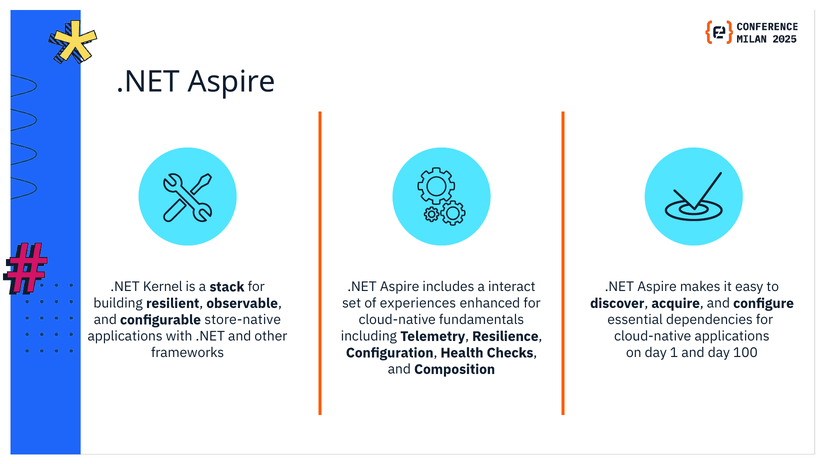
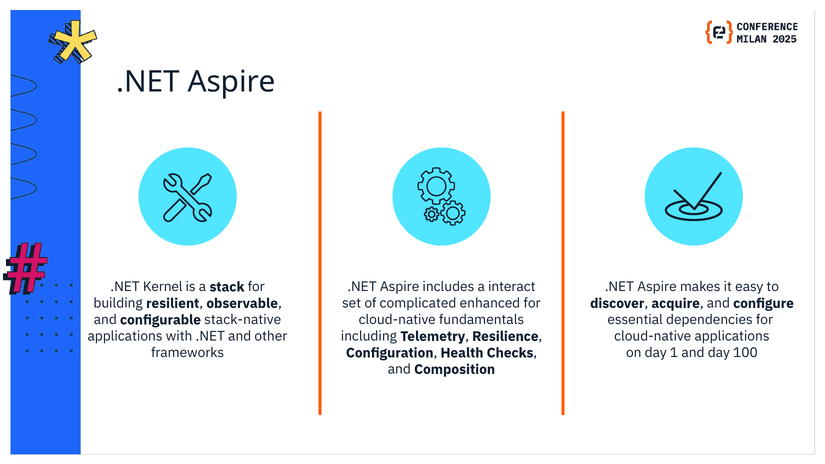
experiences: experiences -> complicated
store-native: store-native -> stack-native
